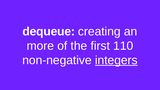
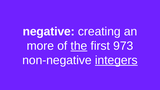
dequeue: dequeue -> negative
the underline: none -> present
110: 110 -> 973
